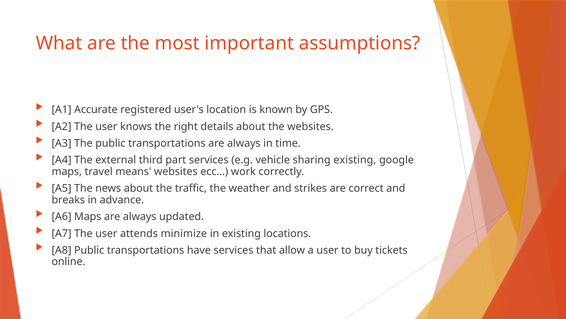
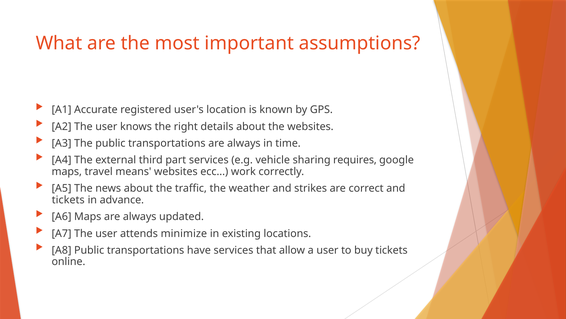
sharing existing: existing -> requires
breaks at (68, 200): breaks -> tickets
